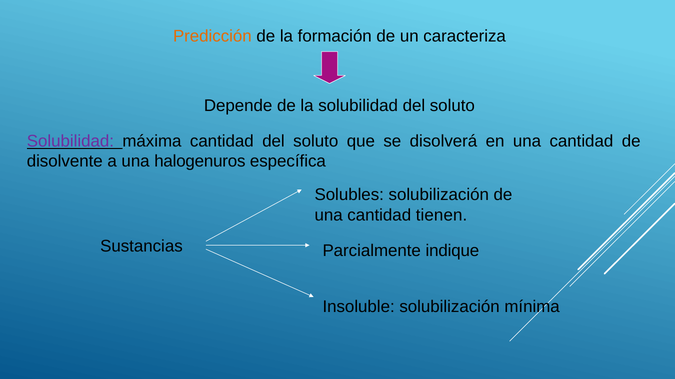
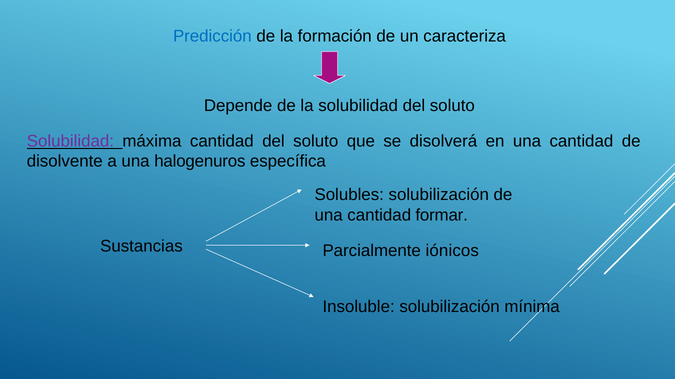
Predicción colour: orange -> blue
tienen: tienen -> formar
indique: indique -> iónicos
